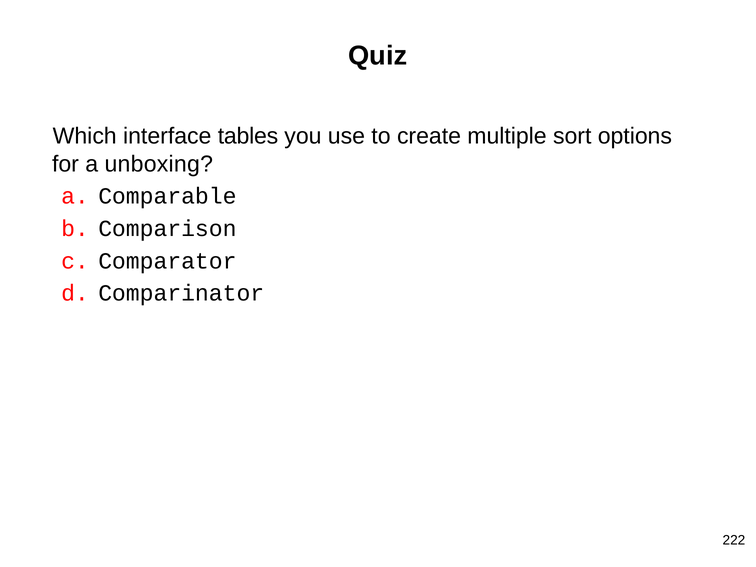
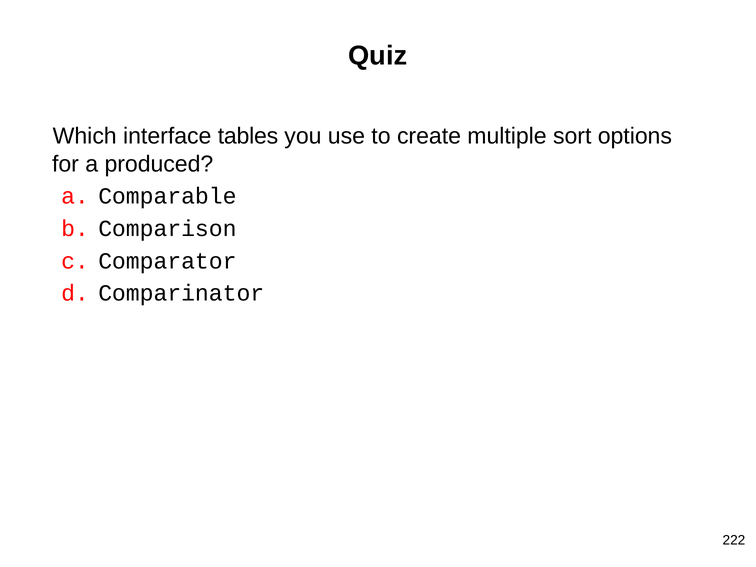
unboxing: unboxing -> produced
